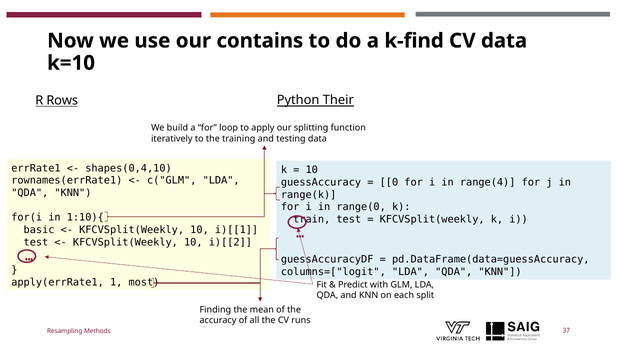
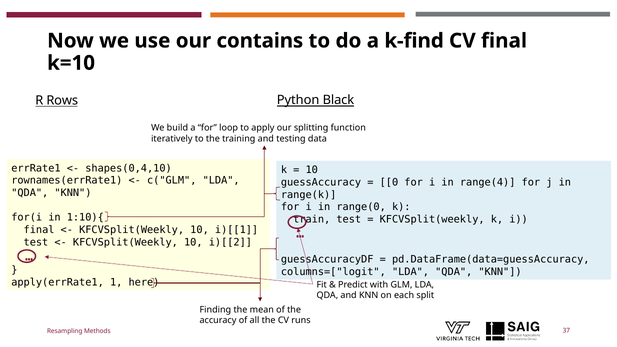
CV data: data -> final
Their: Their -> Black
basic at (39, 230): basic -> final
most: most -> here
